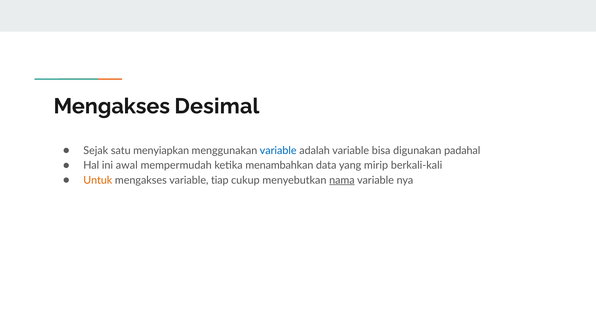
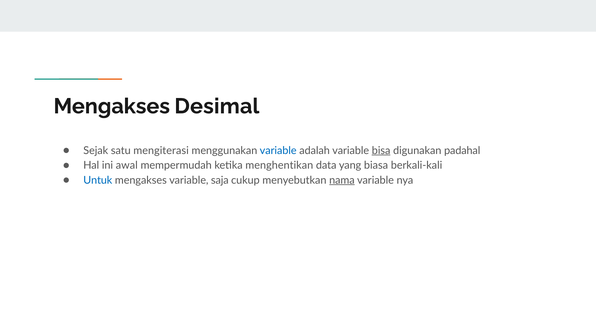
menyiapkan: menyiapkan -> mengiterasi
bisa underline: none -> present
menambahkan: menambahkan -> menghentikan
mirip: mirip -> biasa
Untuk colour: orange -> blue
tiap: tiap -> saja
